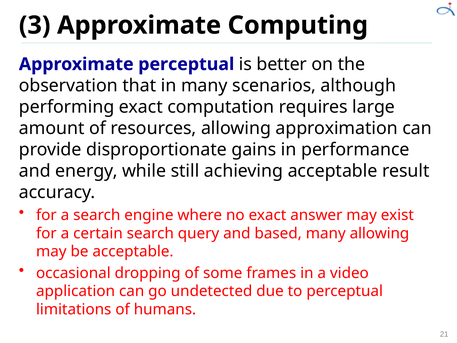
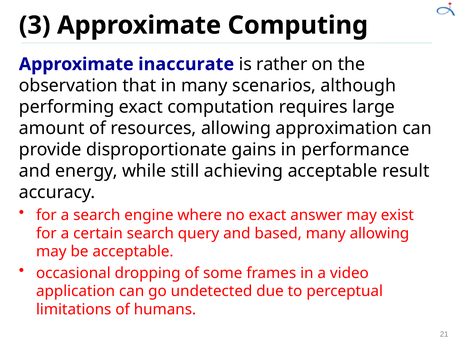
Approximate perceptual: perceptual -> inaccurate
better: better -> rather
